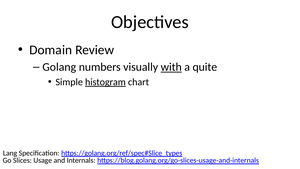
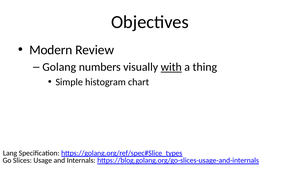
Domain: Domain -> Modern
quite: quite -> thing
histogram underline: present -> none
